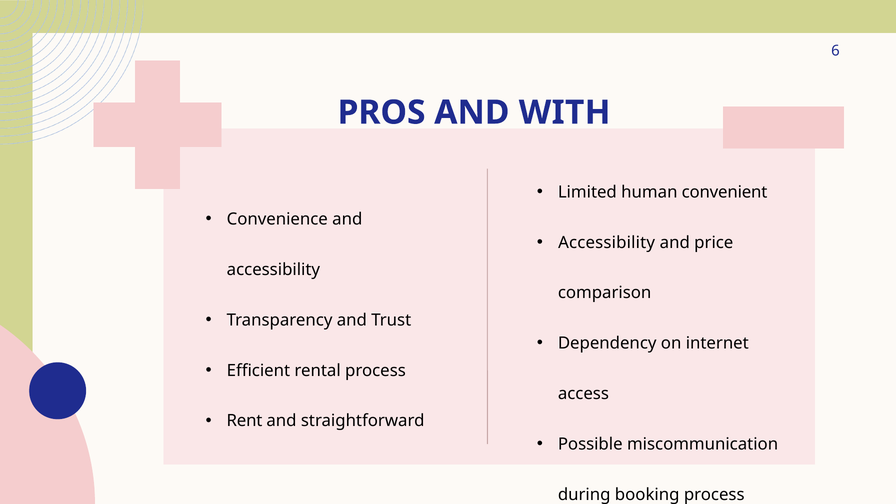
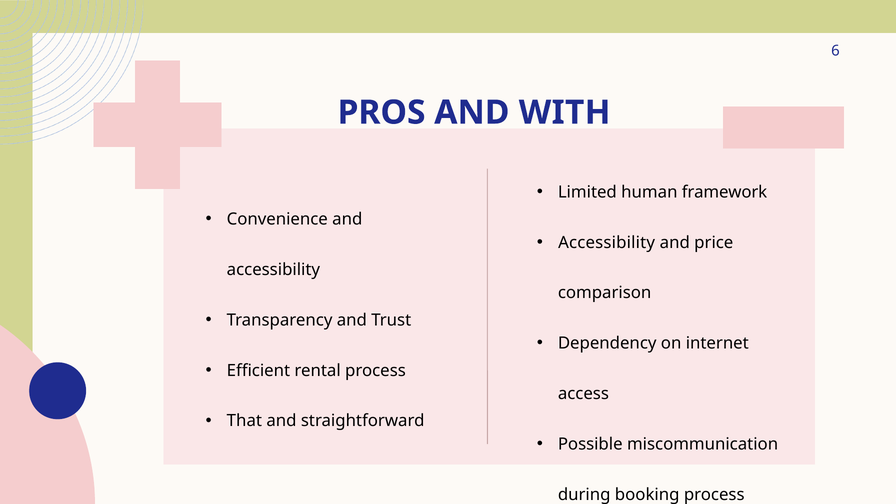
convenient: convenient -> framework
Rent: Rent -> That
